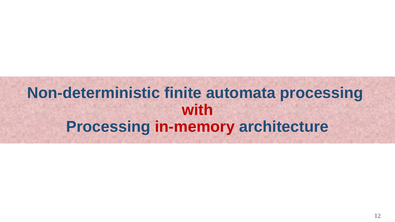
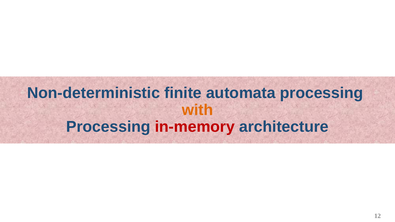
with colour: red -> orange
